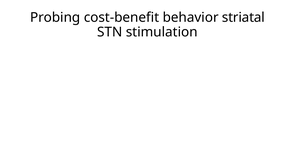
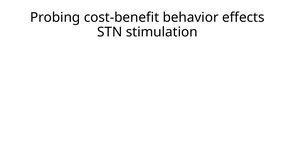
striatal: striatal -> effects
